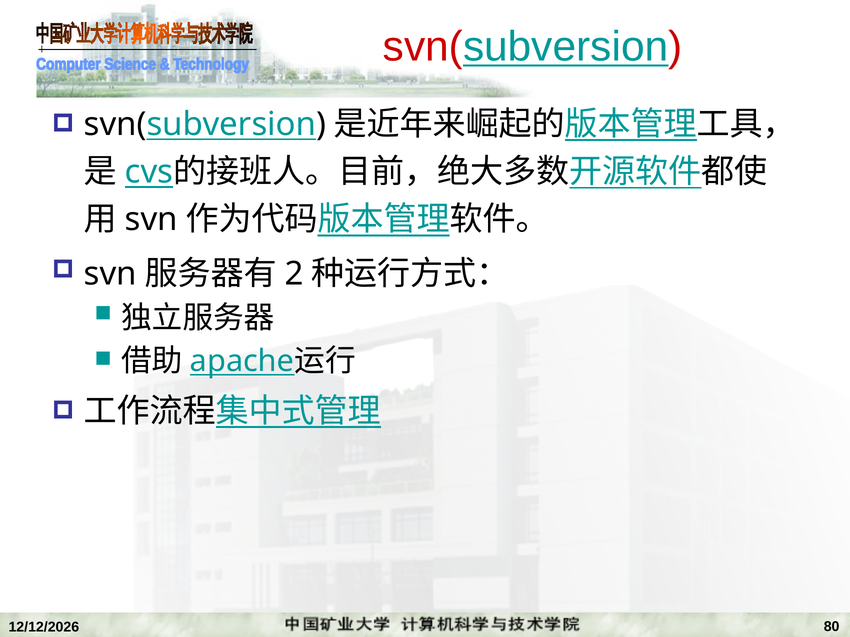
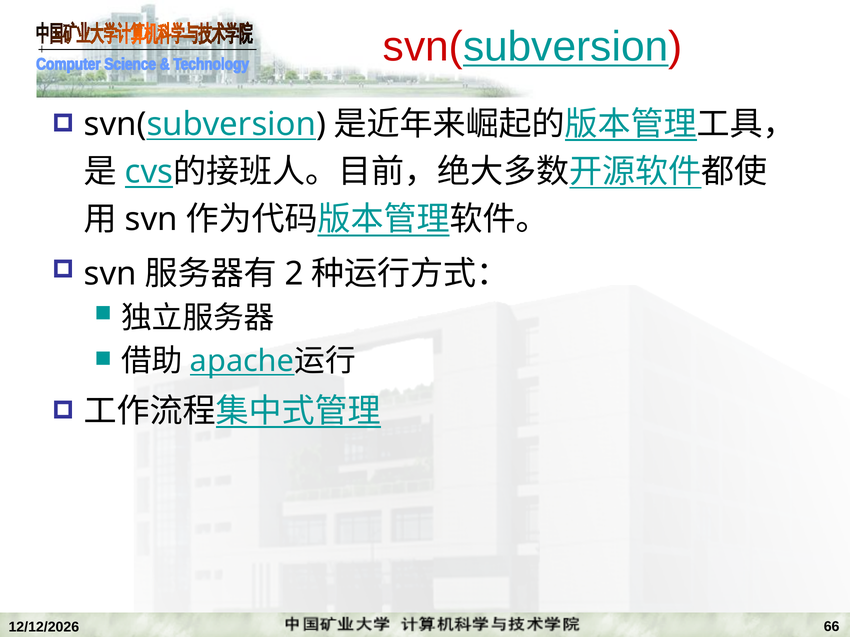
80: 80 -> 66
